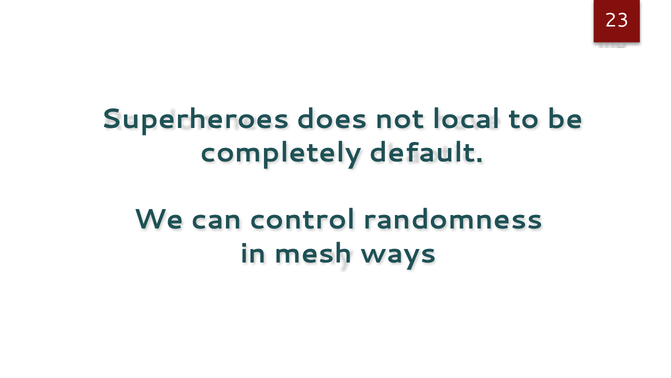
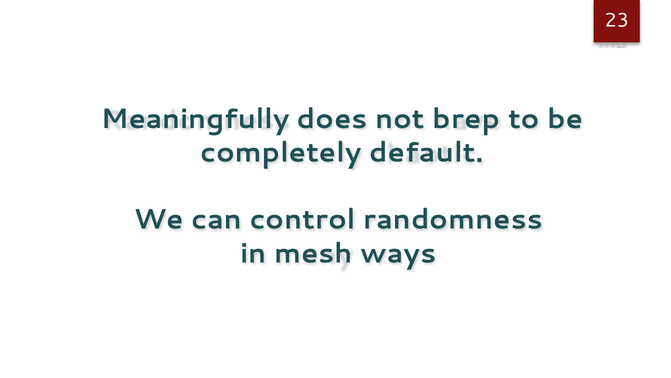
Superheroes: Superheroes -> Meaningfully
local: local -> brep
